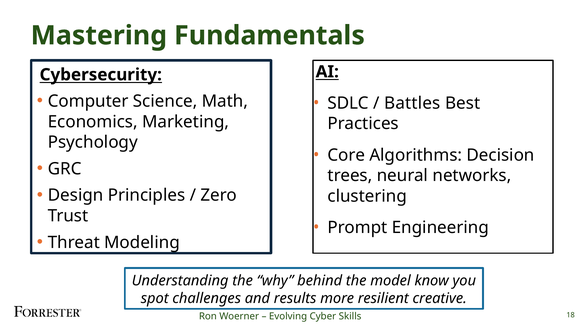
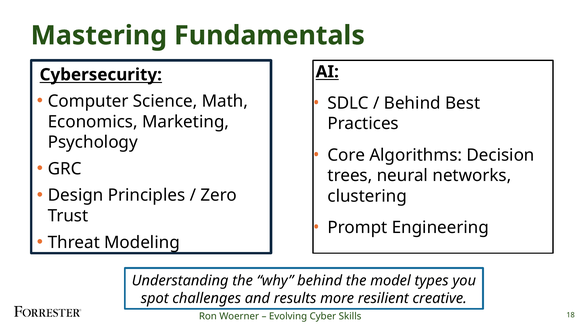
Battles at (412, 103): Battles -> Behind
know: know -> types
